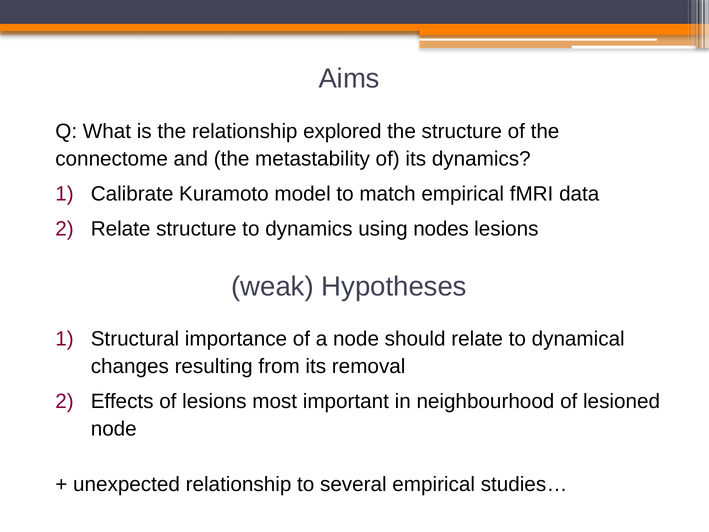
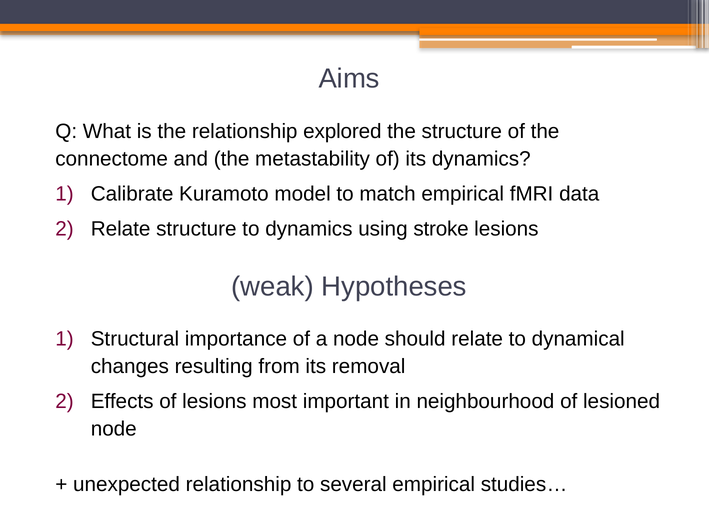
nodes: nodes -> stroke
